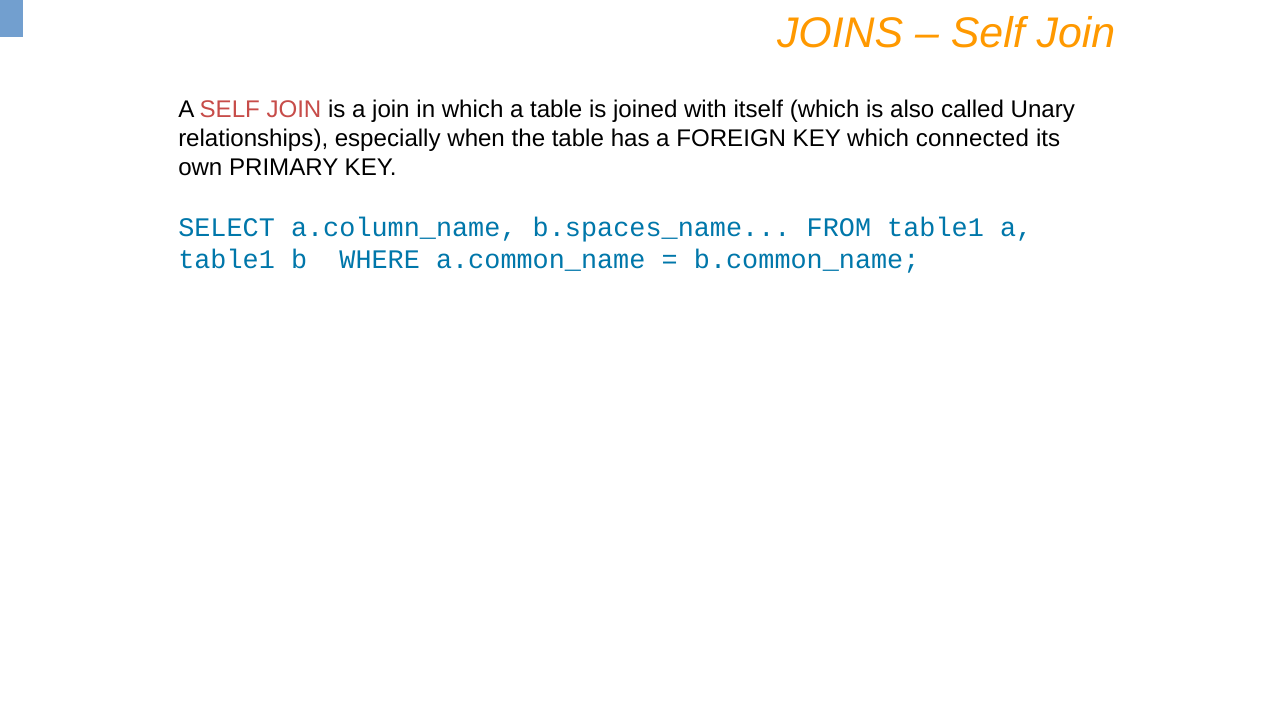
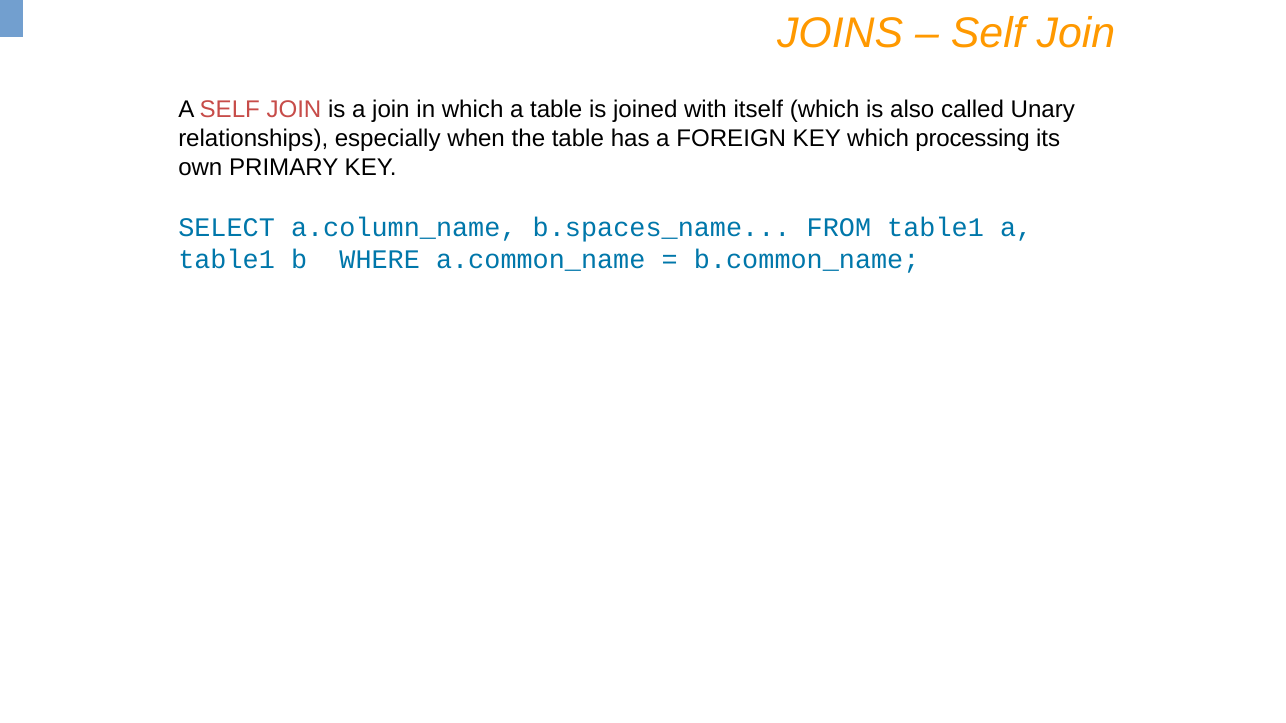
connected: connected -> processing
